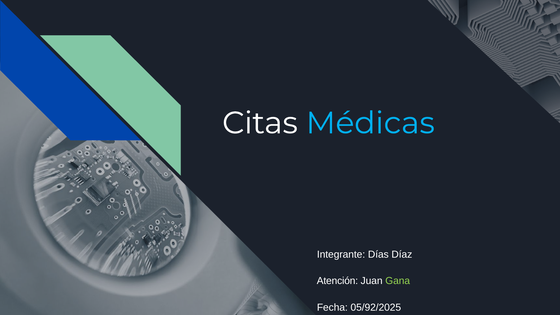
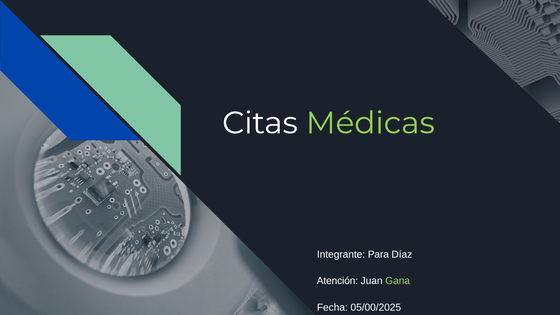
Médicas colour: light blue -> light green
Días: Días -> Para
05/92/2025: 05/92/2025 -> 05/00/2025
